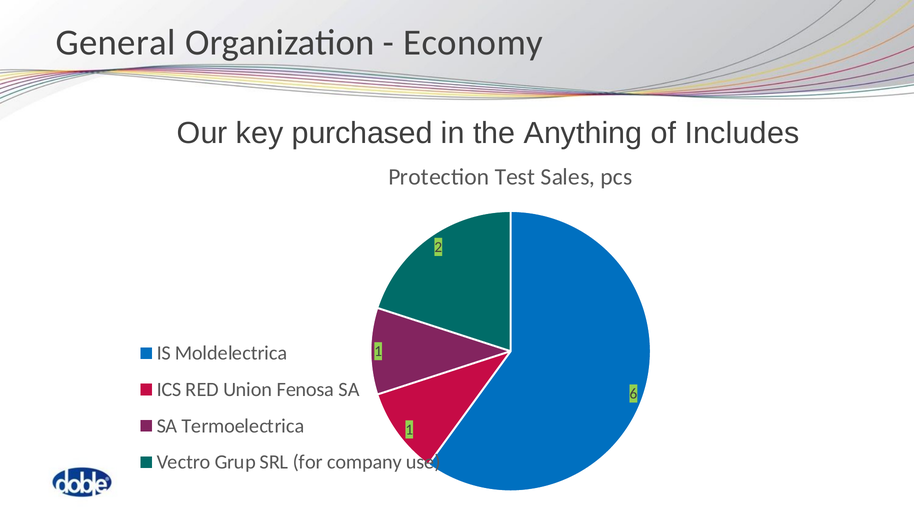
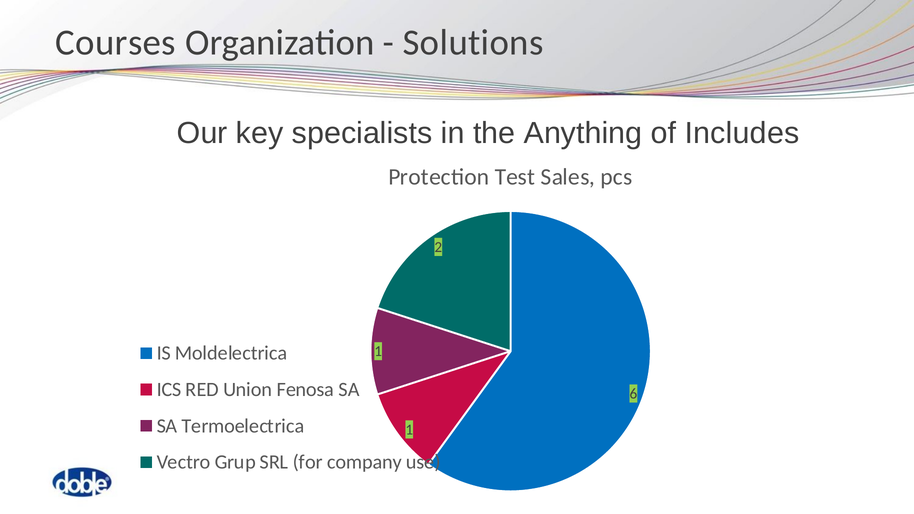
General: General -> Courses
Economy: Economy -> Solutions
purchased: purchased -> specialists
